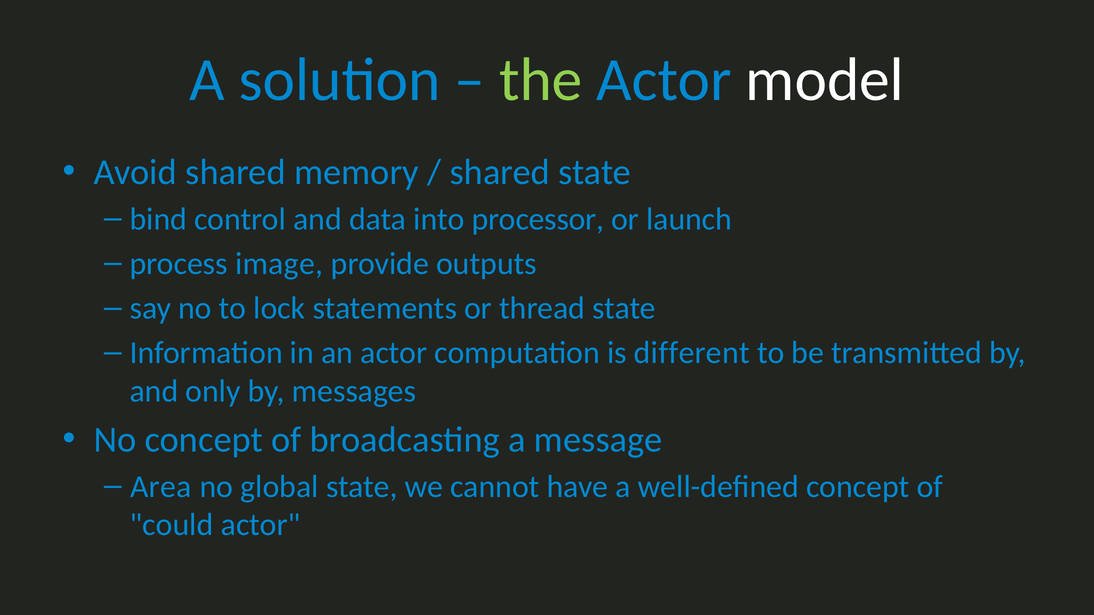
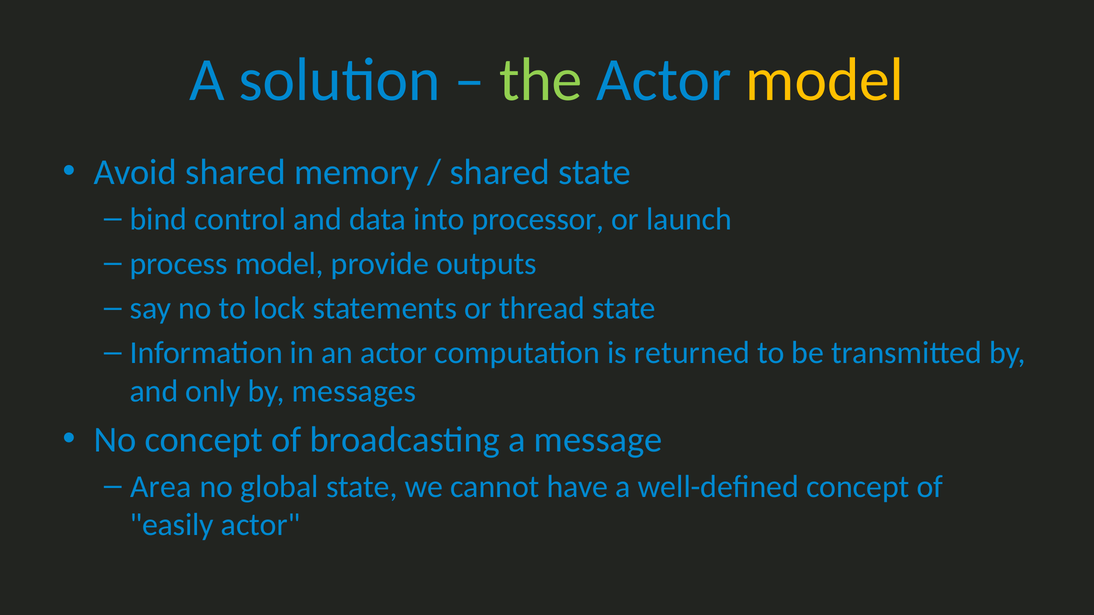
model at (825, 80) colour: white -> yellow
process image: image -> model
different: different -> returned
could: could -> easily
